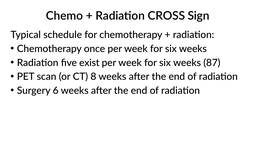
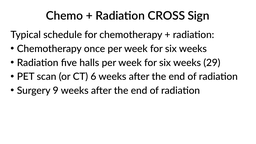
exist: exist -> halls
87: 87 -> 29
8: 8 -> 6
6: 6 -> 9
